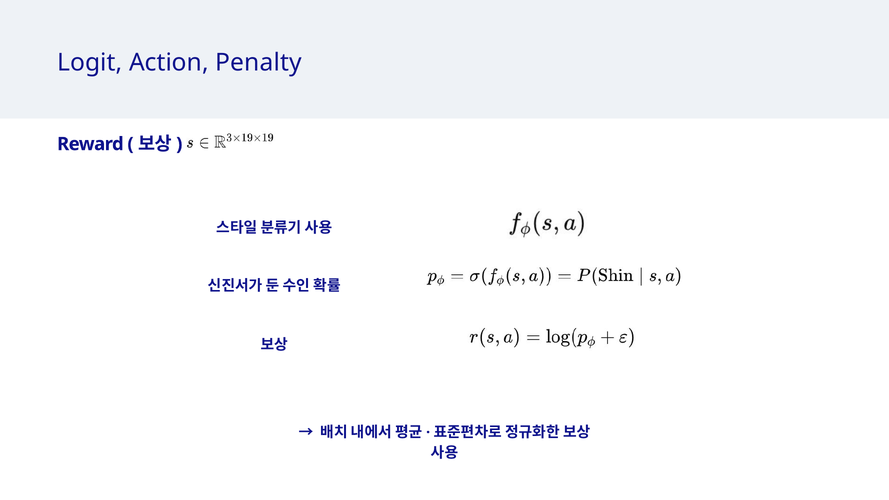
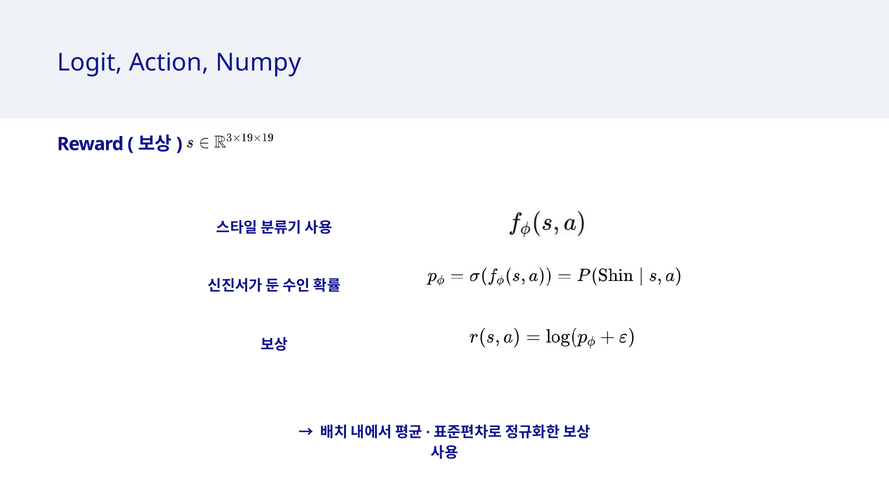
Penalty: Penalty -> Numpy
